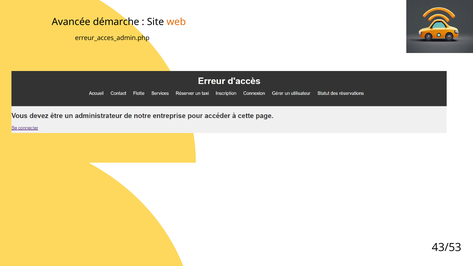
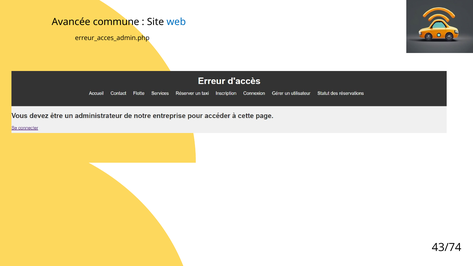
démarche: démarche -> commune
web colour: orange -> blue
43/53: 43/53 -> 43/74
